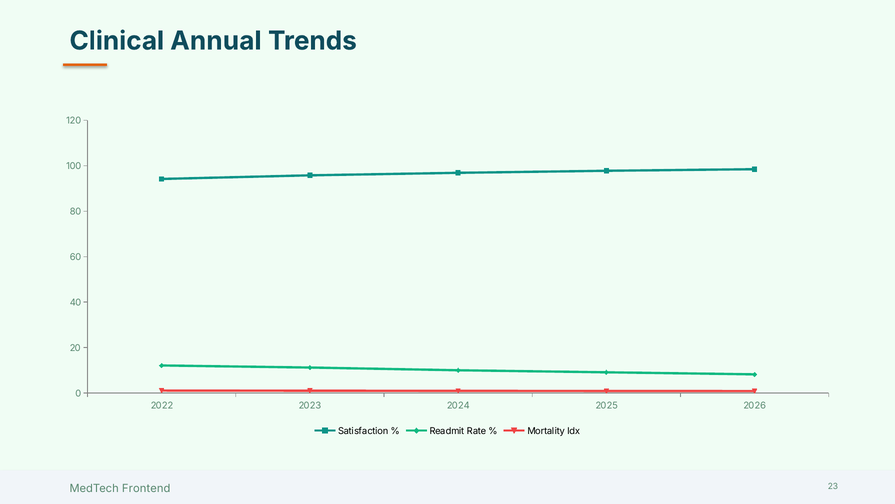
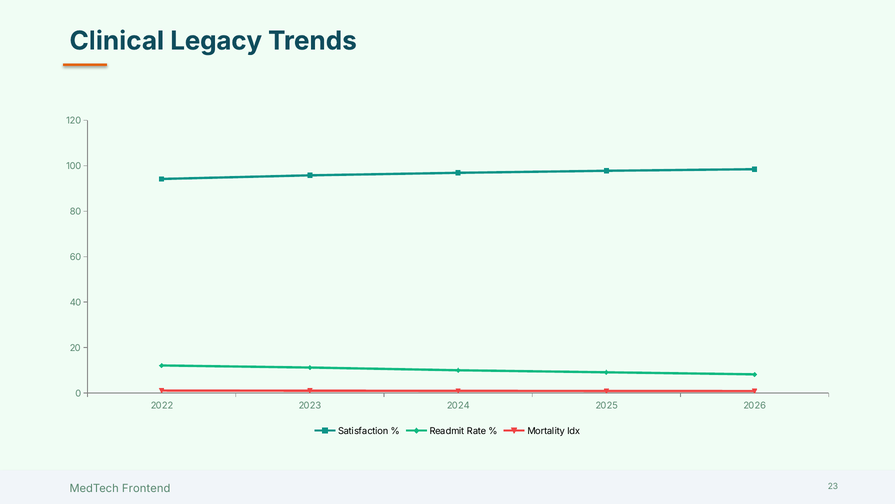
Annual: Annual -> Legacy
